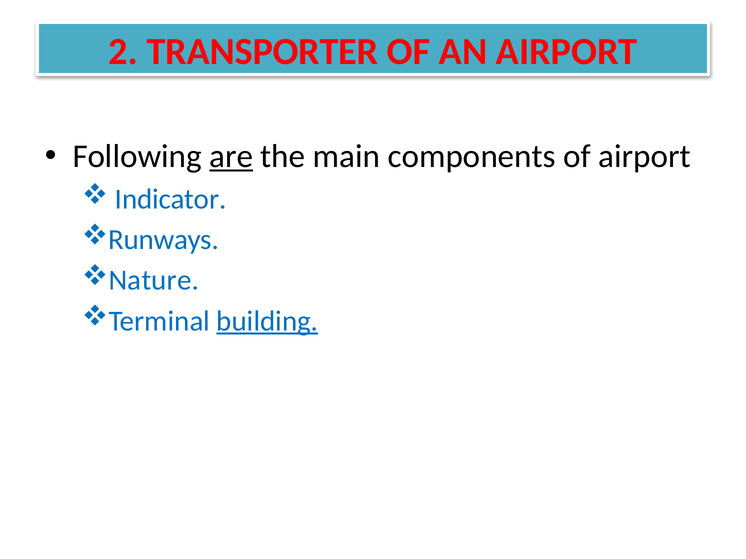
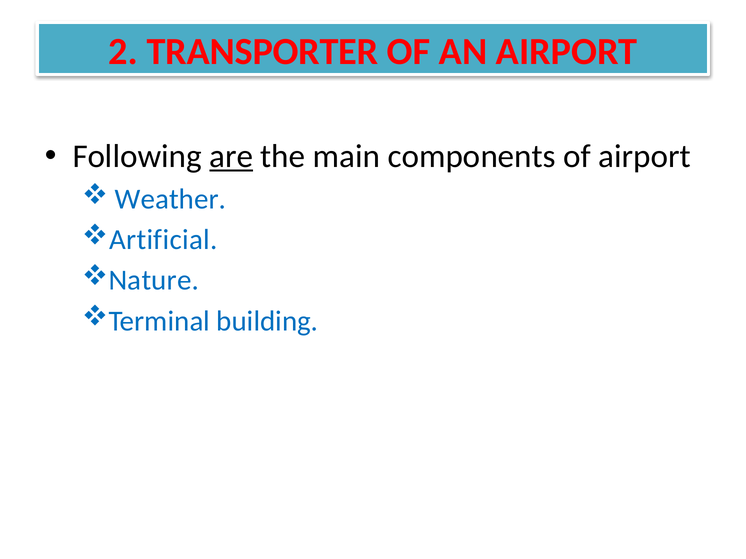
Indicator: Indicator -> Weather
Runways: Runways -> Artificial
building underline: present -> none
